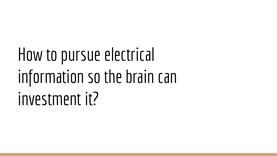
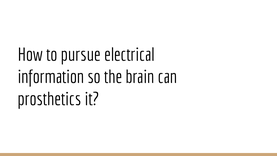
investment: investment -> prosthetics
